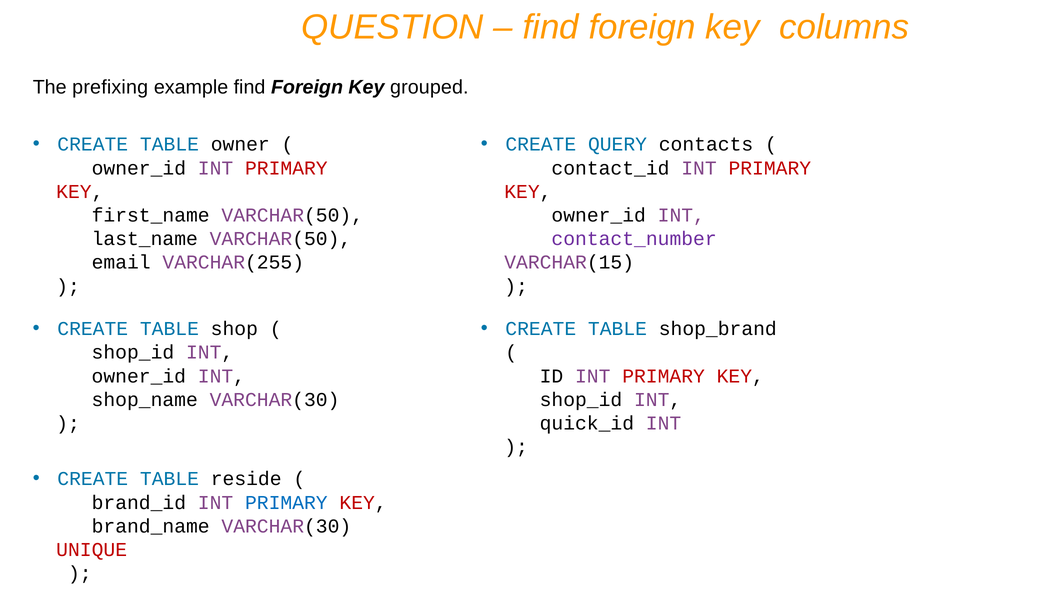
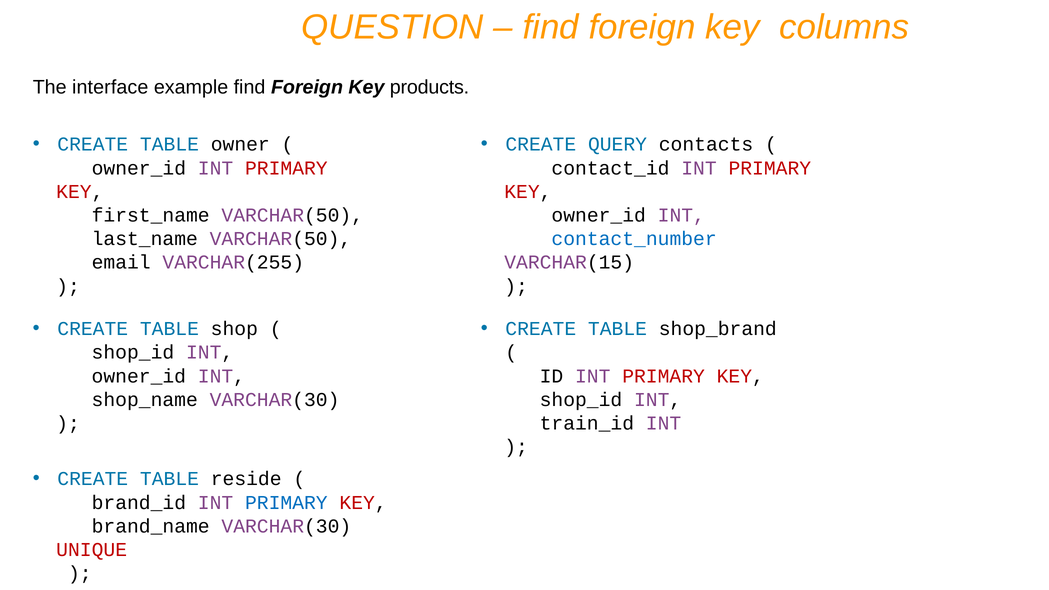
prefixing: prefixing -> interface
grouped: grouped -> products
contact_number colour: purple -> blue
quick_id: quick_id -> train_id
